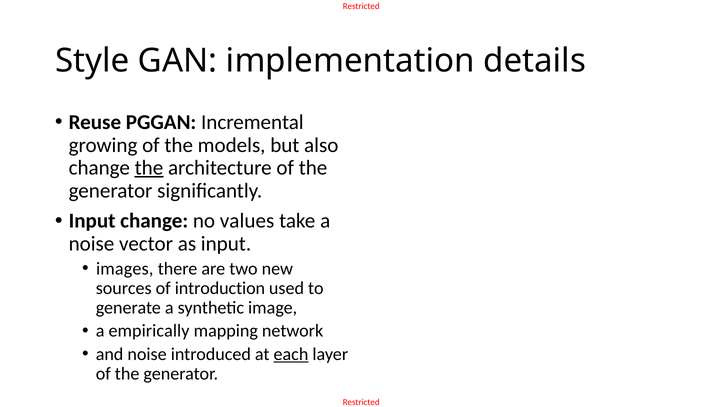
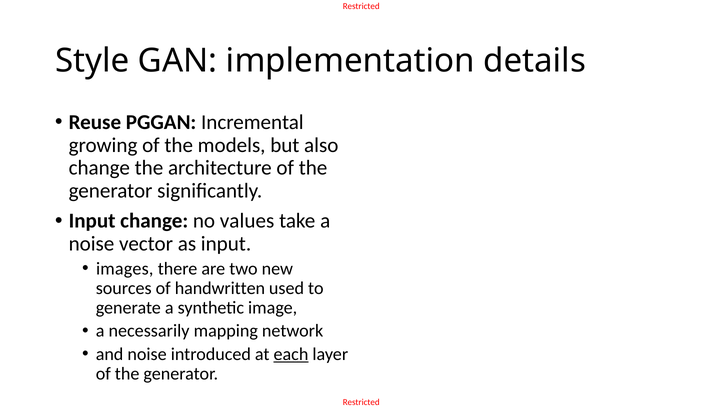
the at (149, 168) underline: present -> none
introduction: introduction -> handwritten
empirically: empirically -> necessarily
